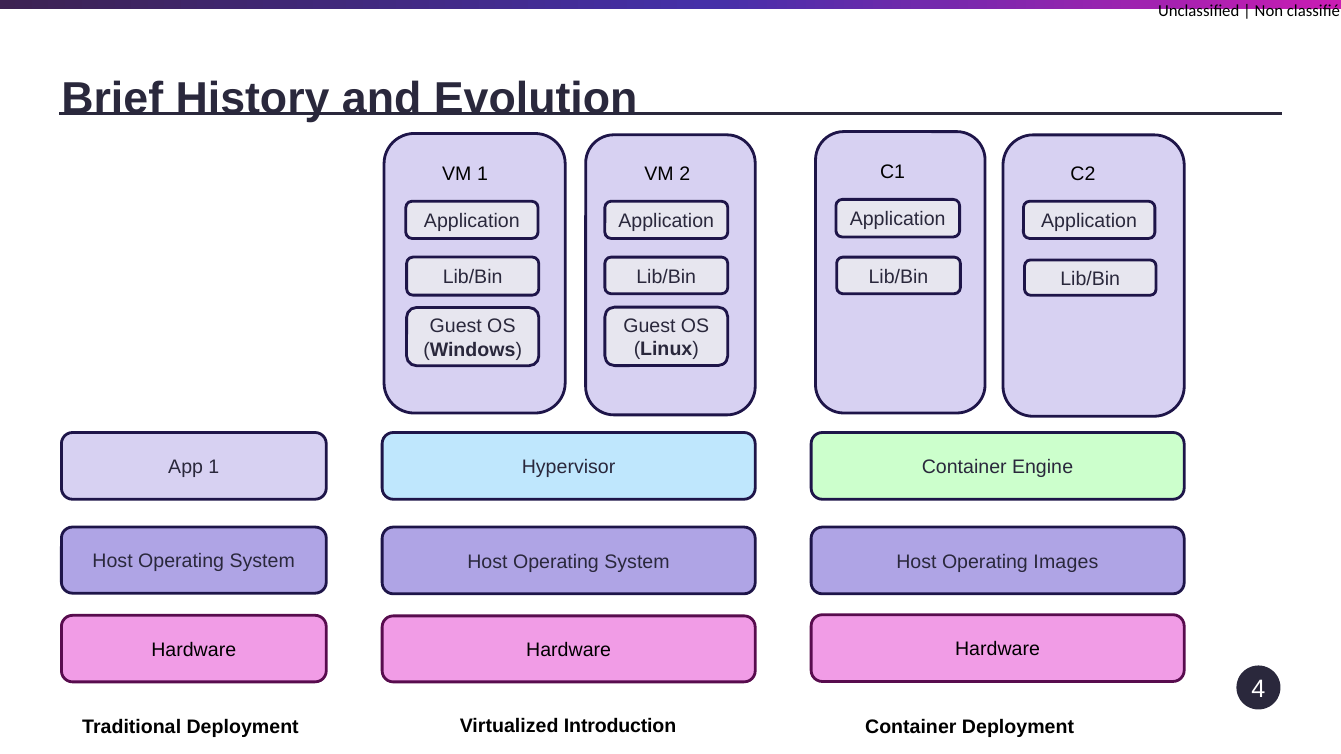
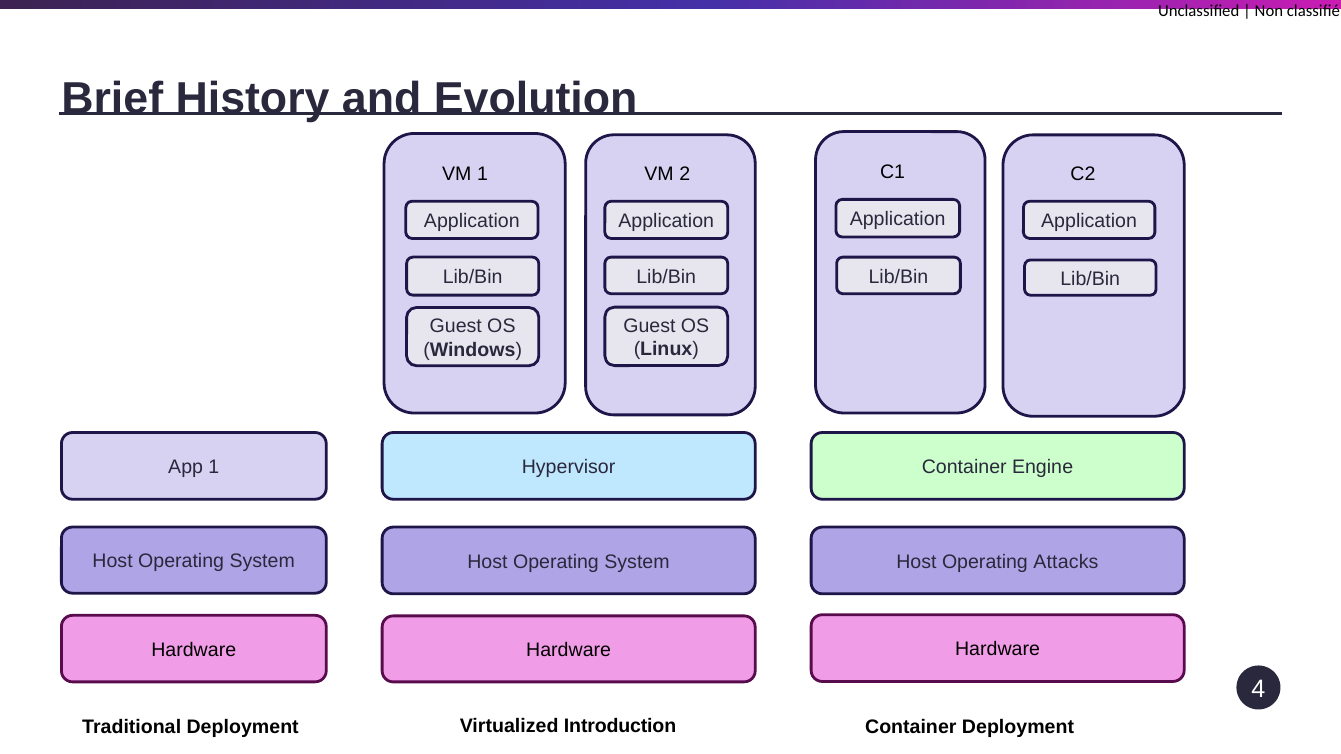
Images: Images -> Attacks
